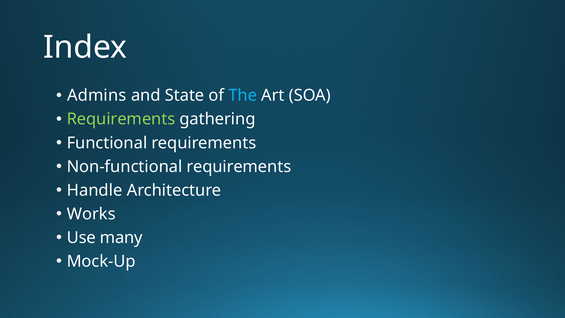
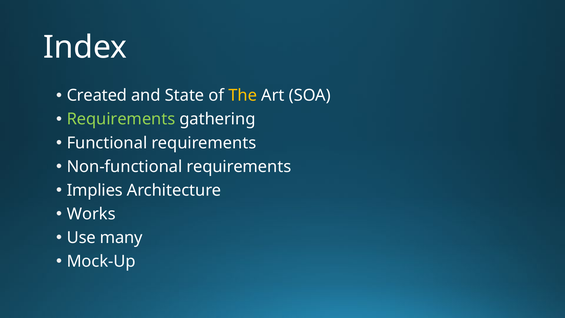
Admins: Admins -> Created
The colour: light blue -> yellow
Handle: Handle -> Implies
